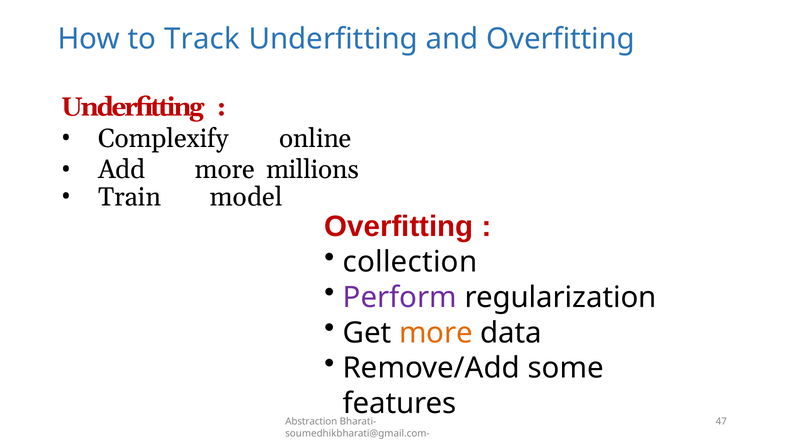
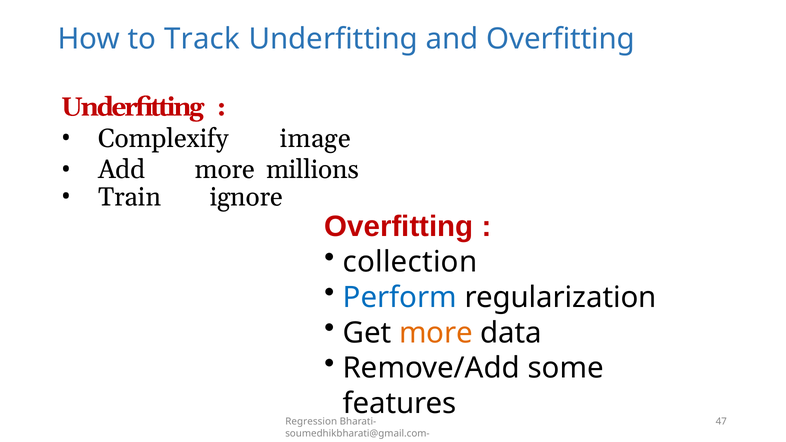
online: online -> image
model: model -> ignore
Perform colour: purple -> blue
Abstraction: Abstraction -> Regression
